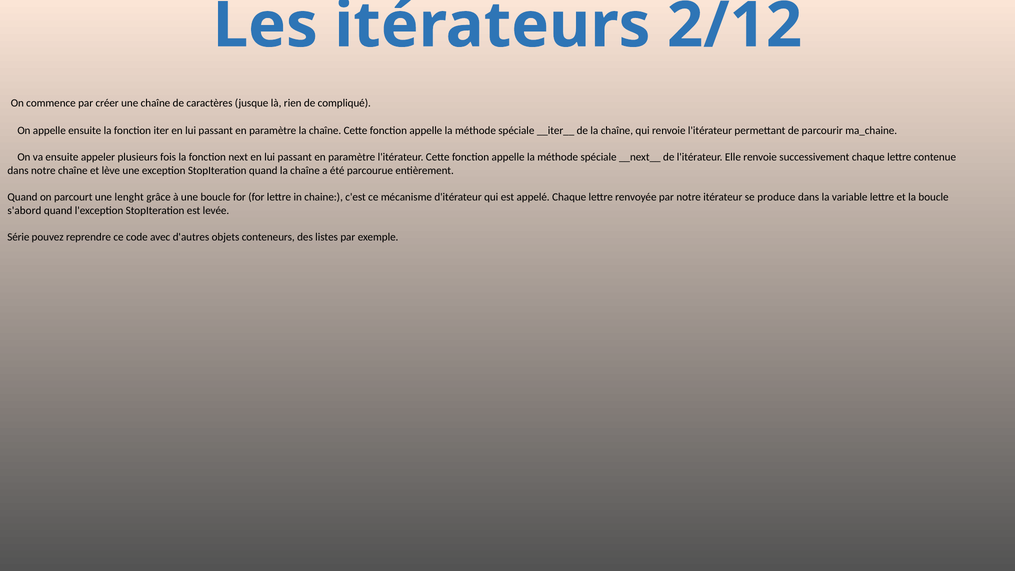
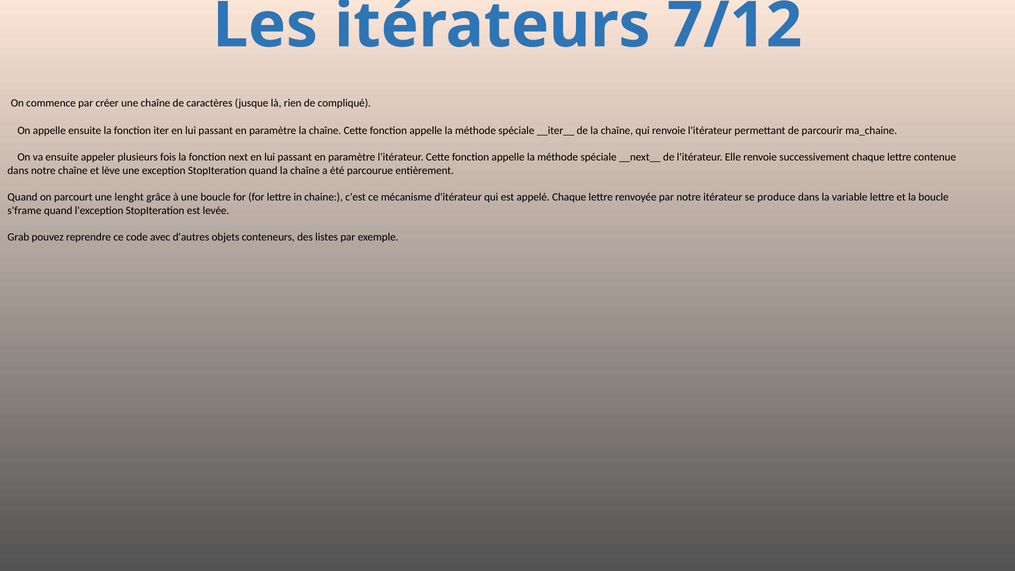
2/12: 2/12 -> 7/12
s'abord: s'abord -> s'frame
Série: Série -> Grab
